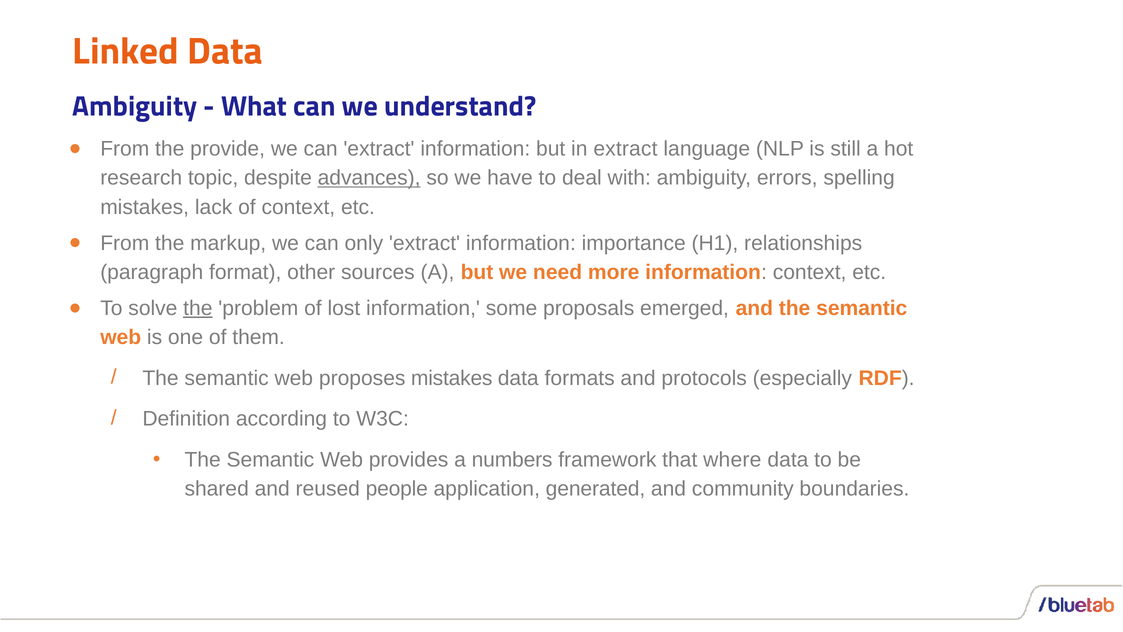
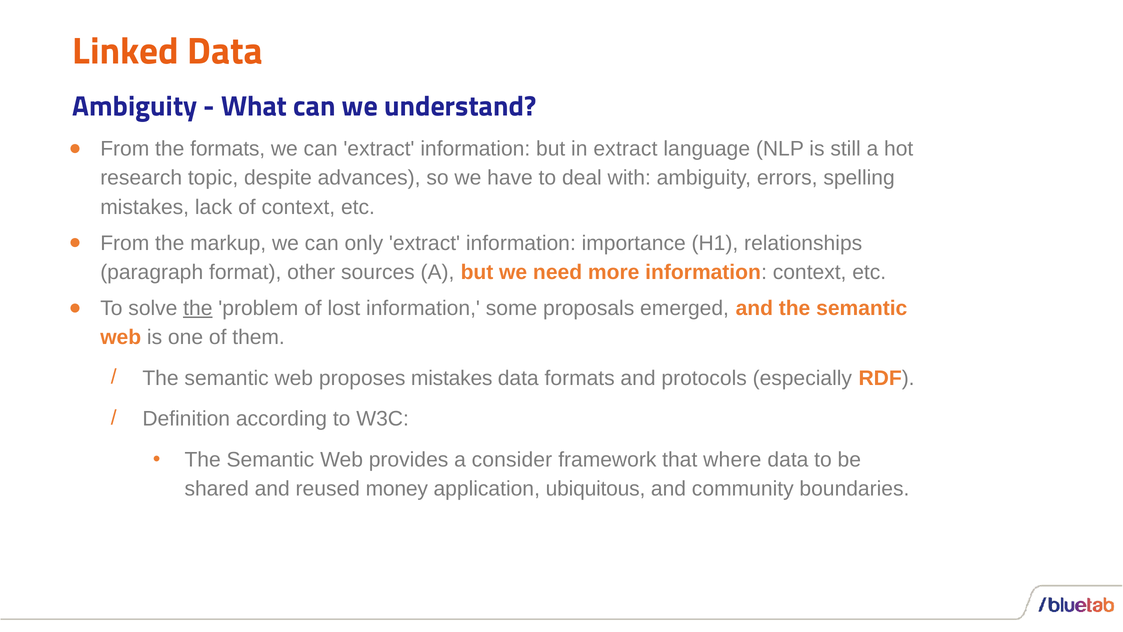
the provide: provide -> formats
advances underline: present -> none
numbers: numbers -> consider
people: people -> money
generated: generated -> ubiquitous
